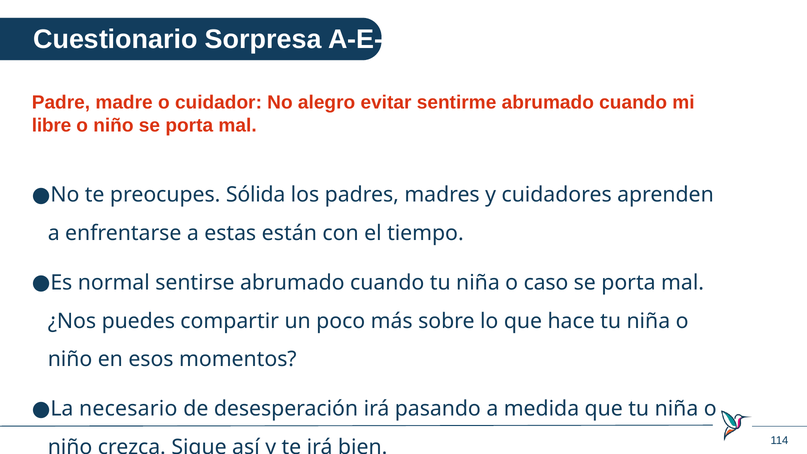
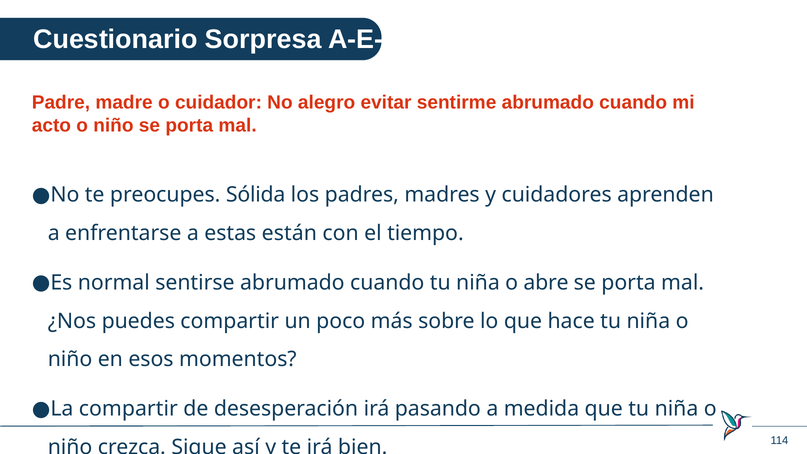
libre: libre -> acto
caso: caso -> abre
La necesario: necesario -> compartir
